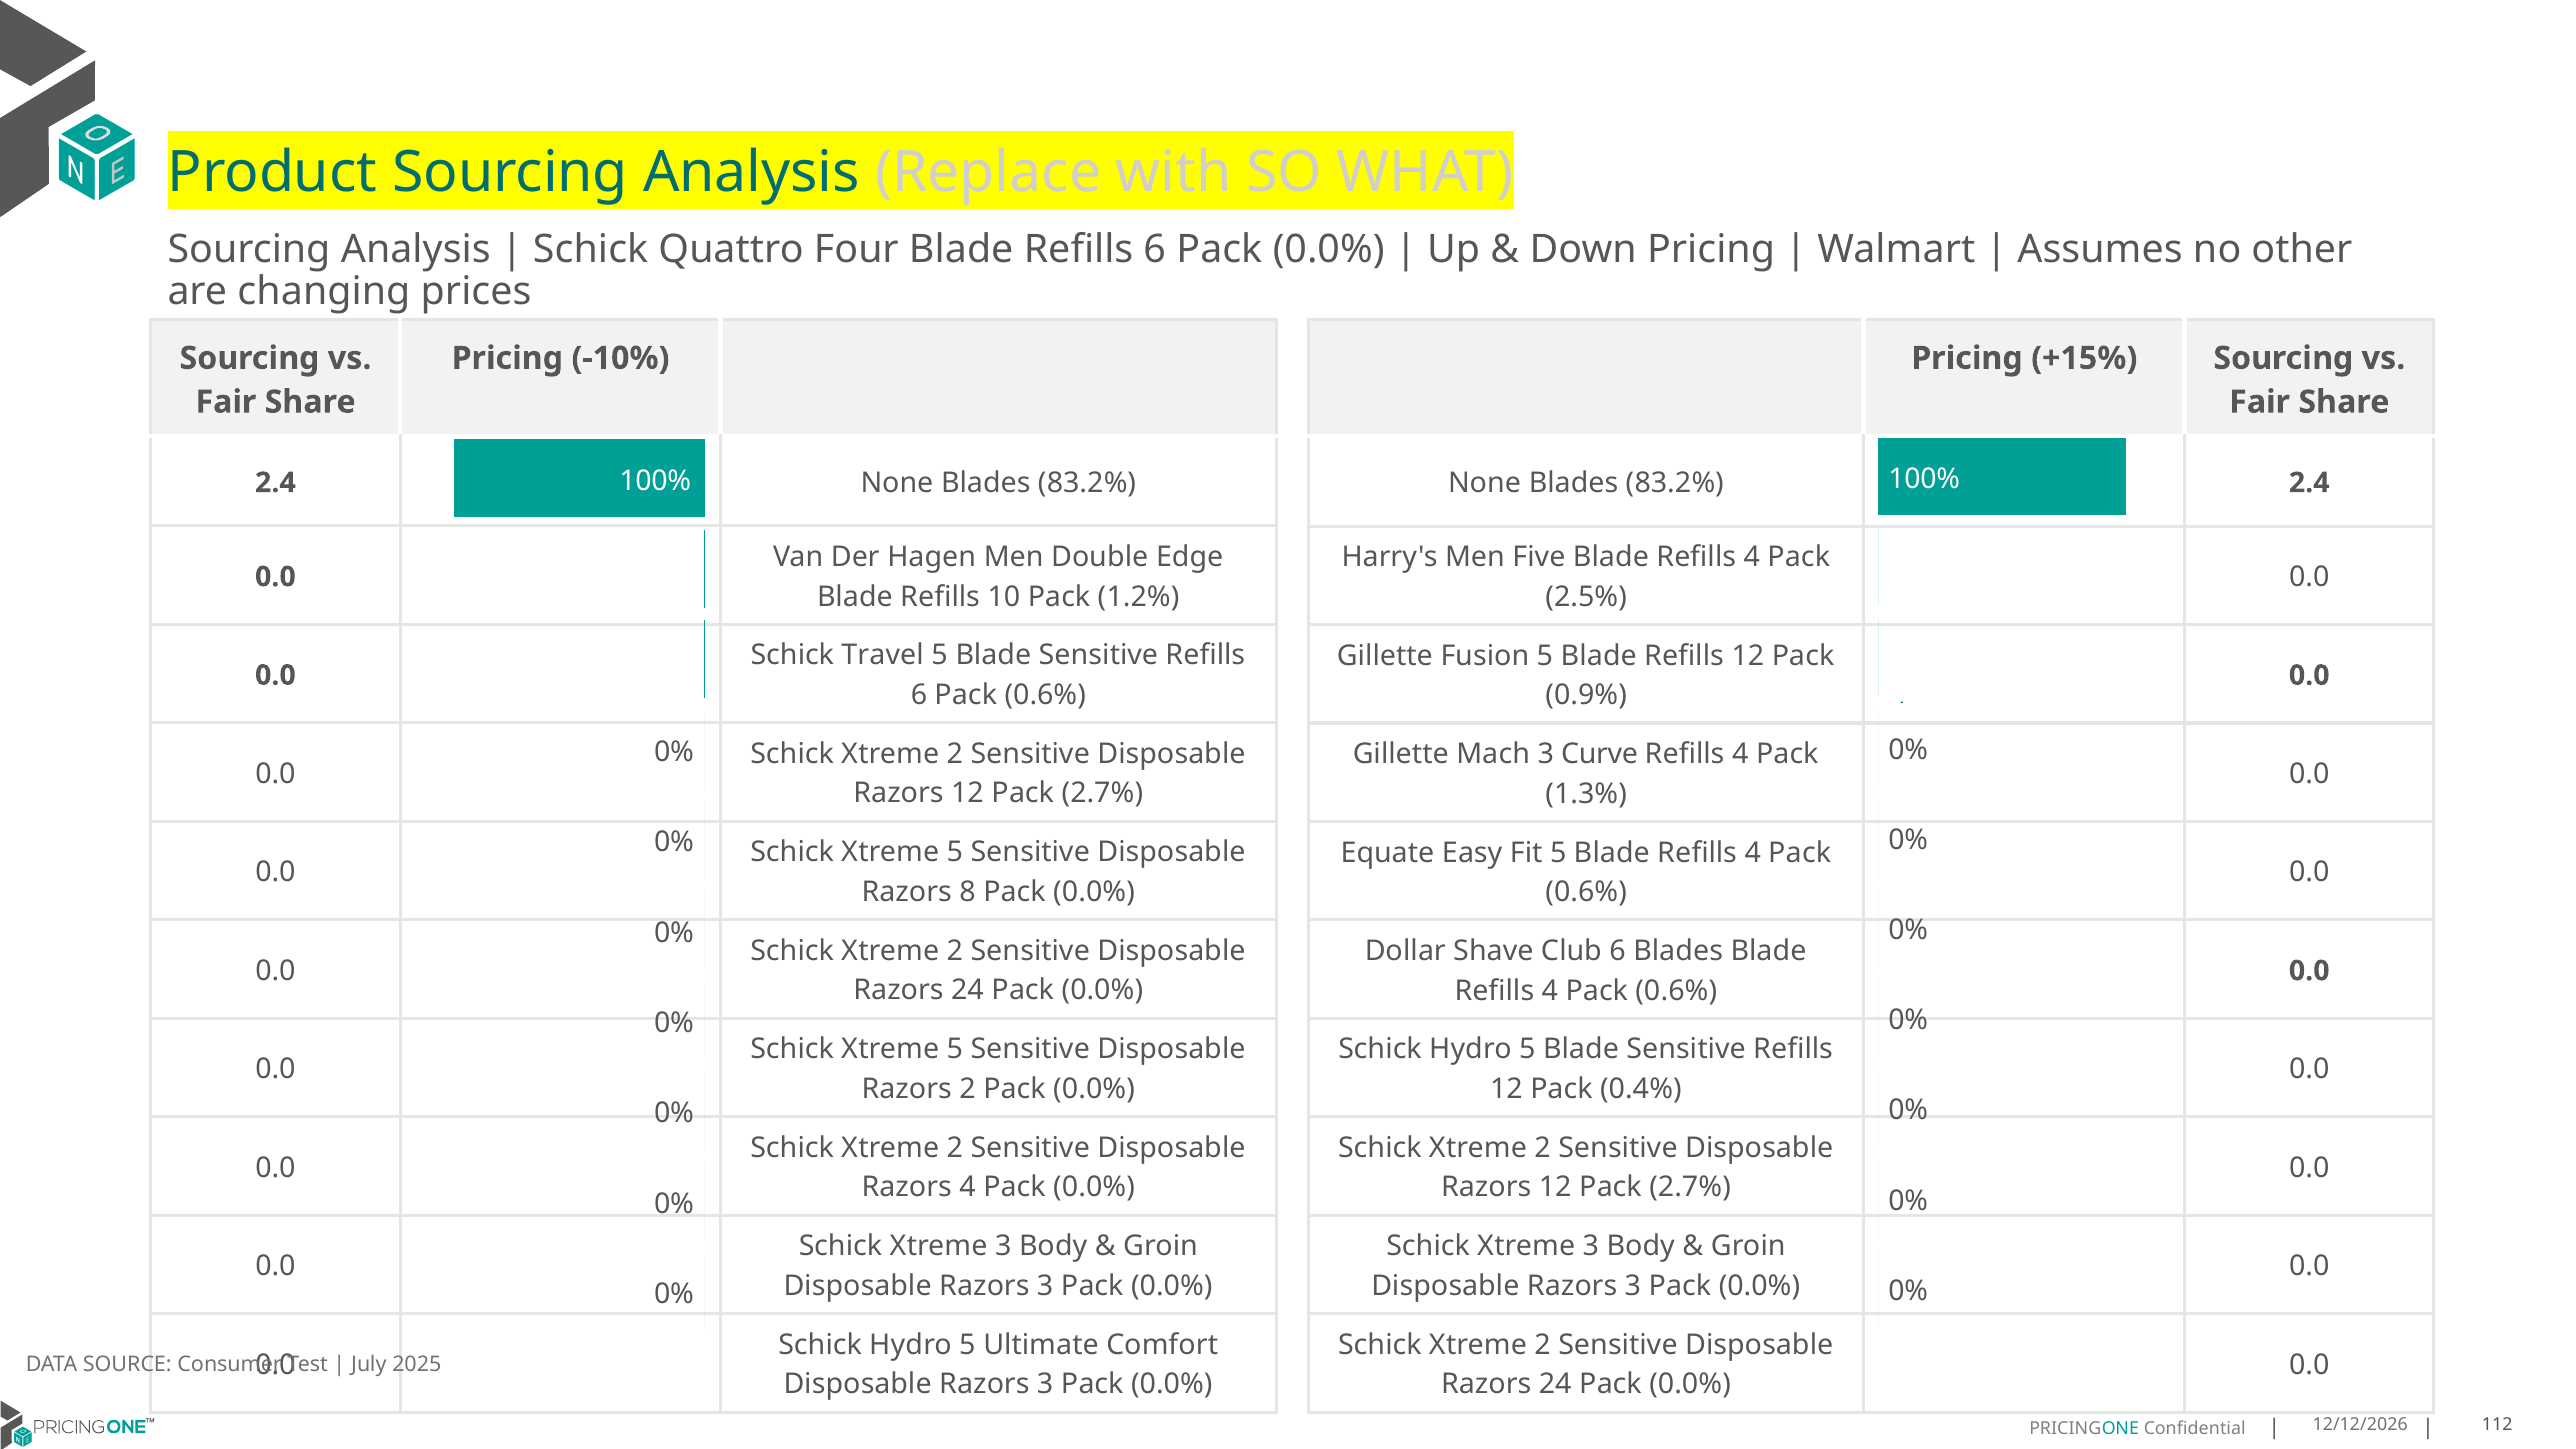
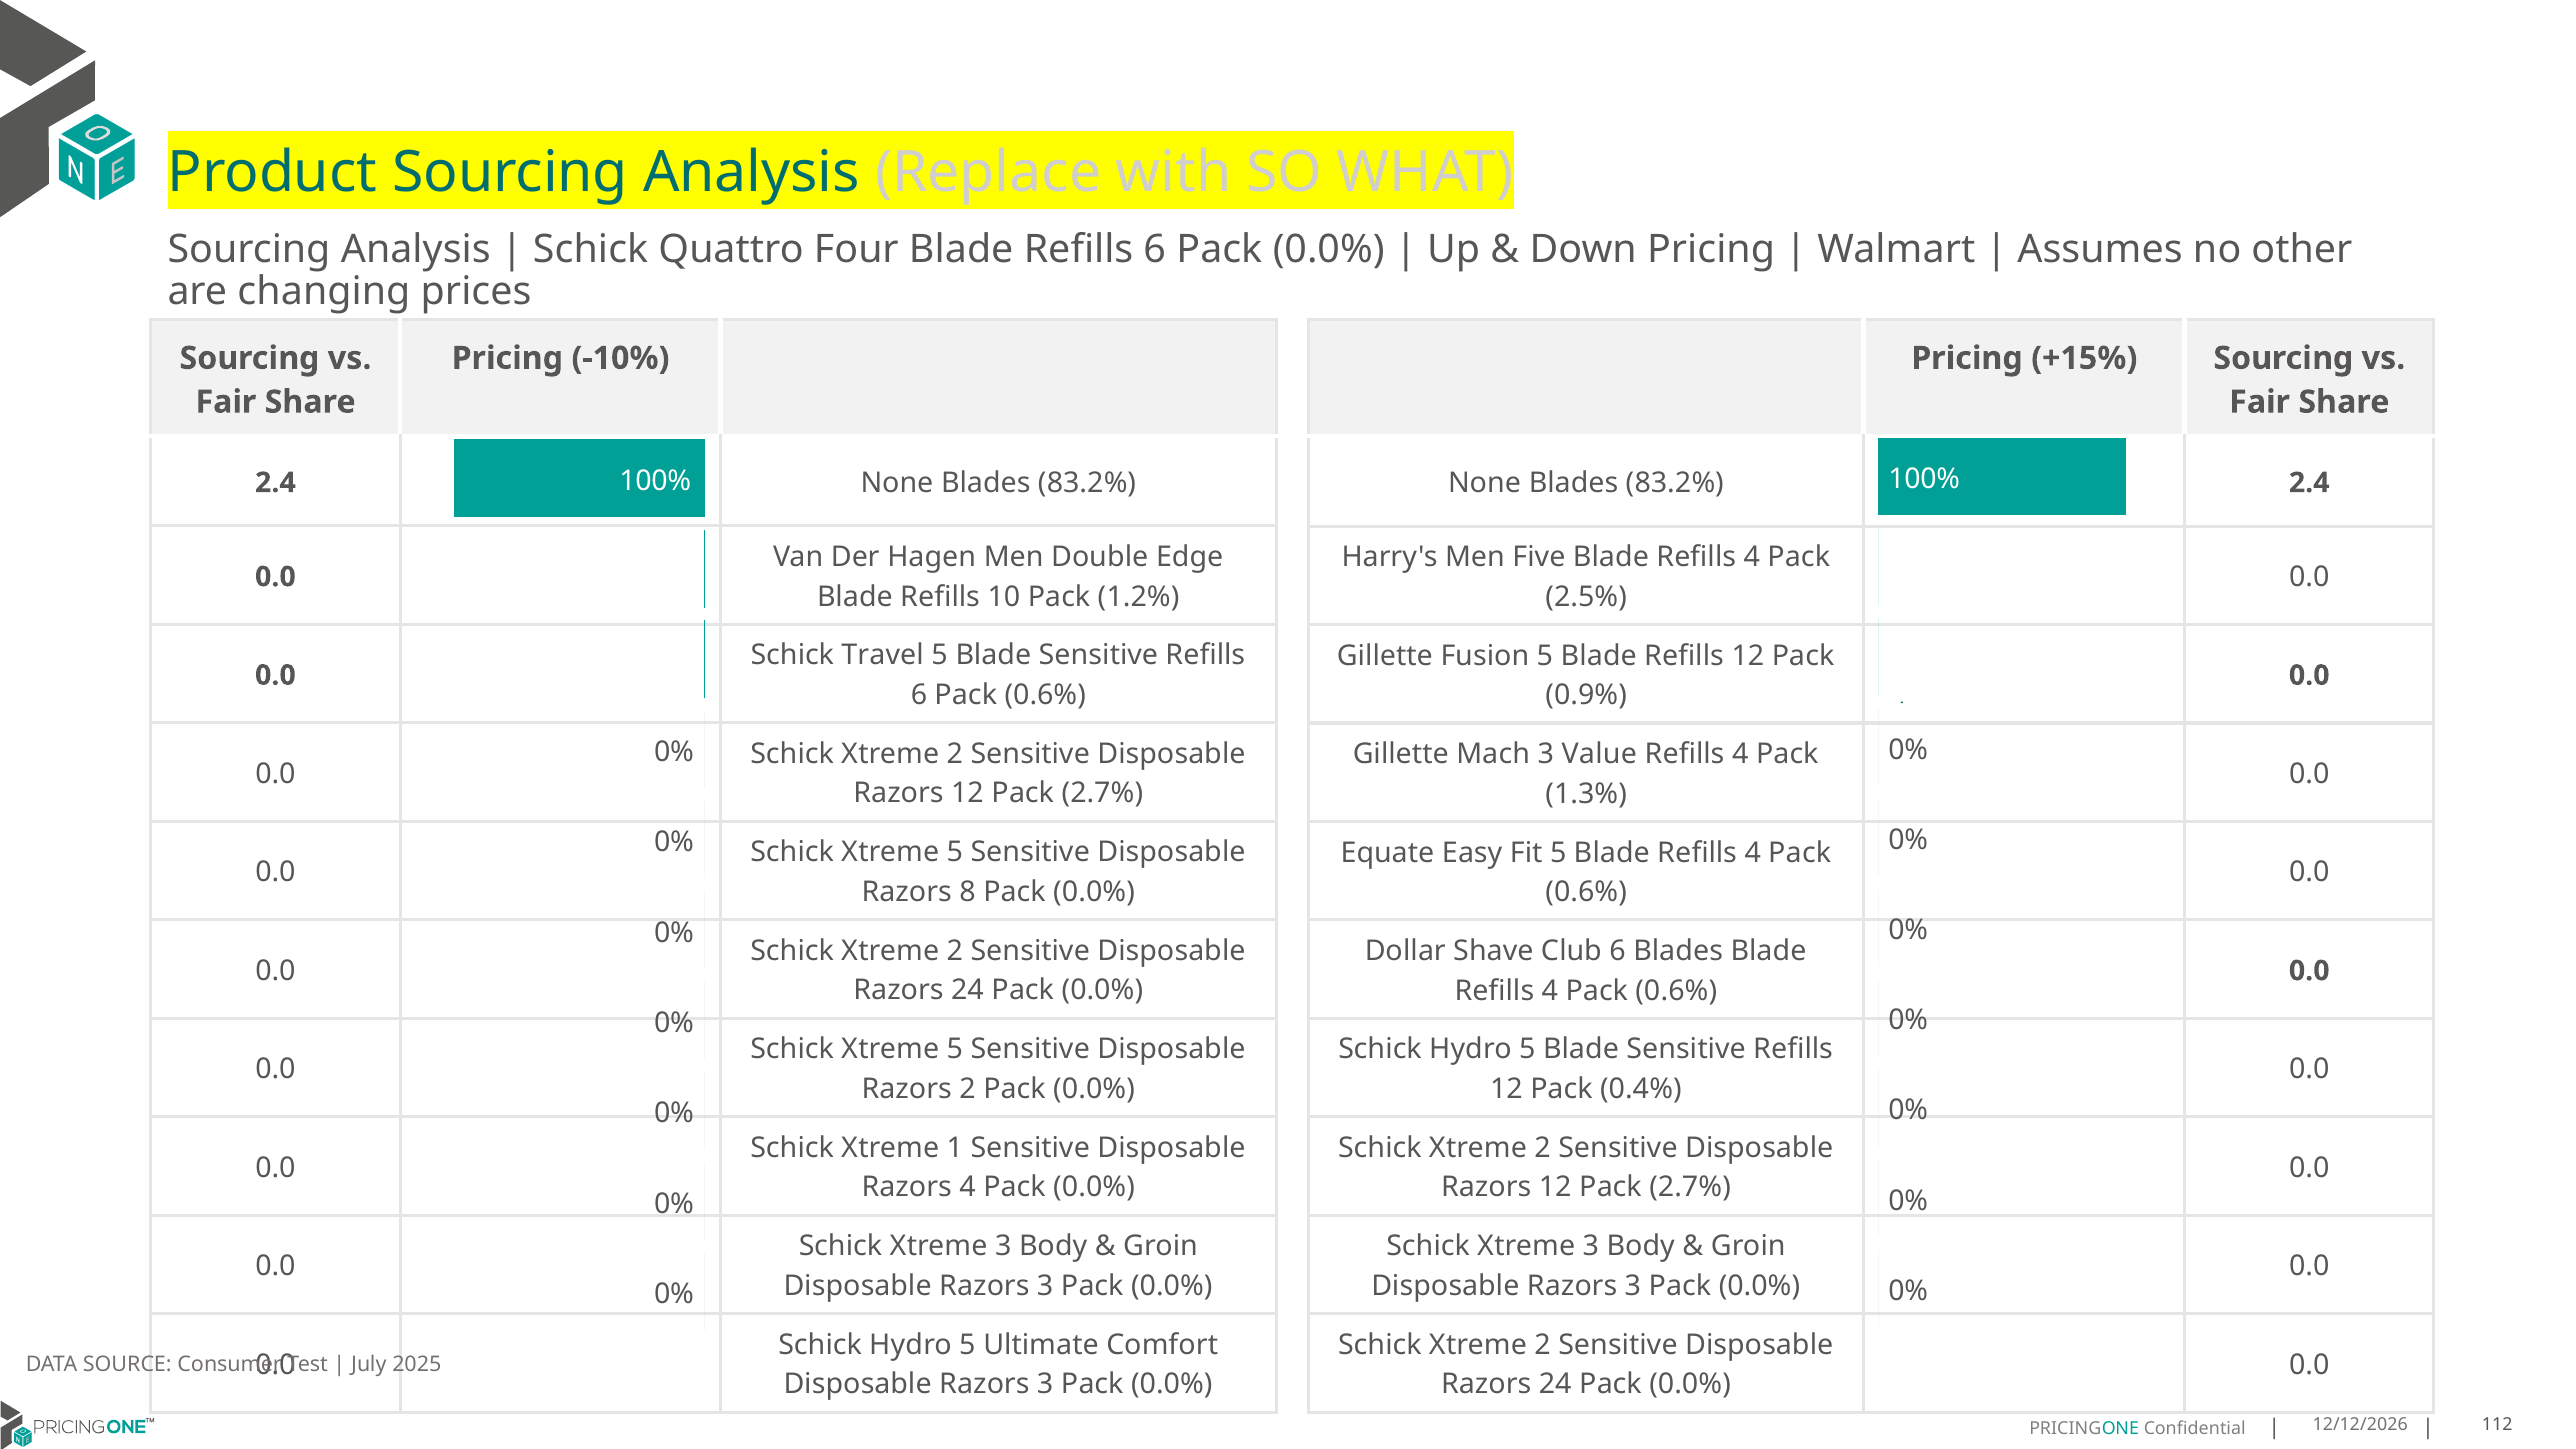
Curve: Curve -> Value
2 at (955, 1148): 2 -> 1
